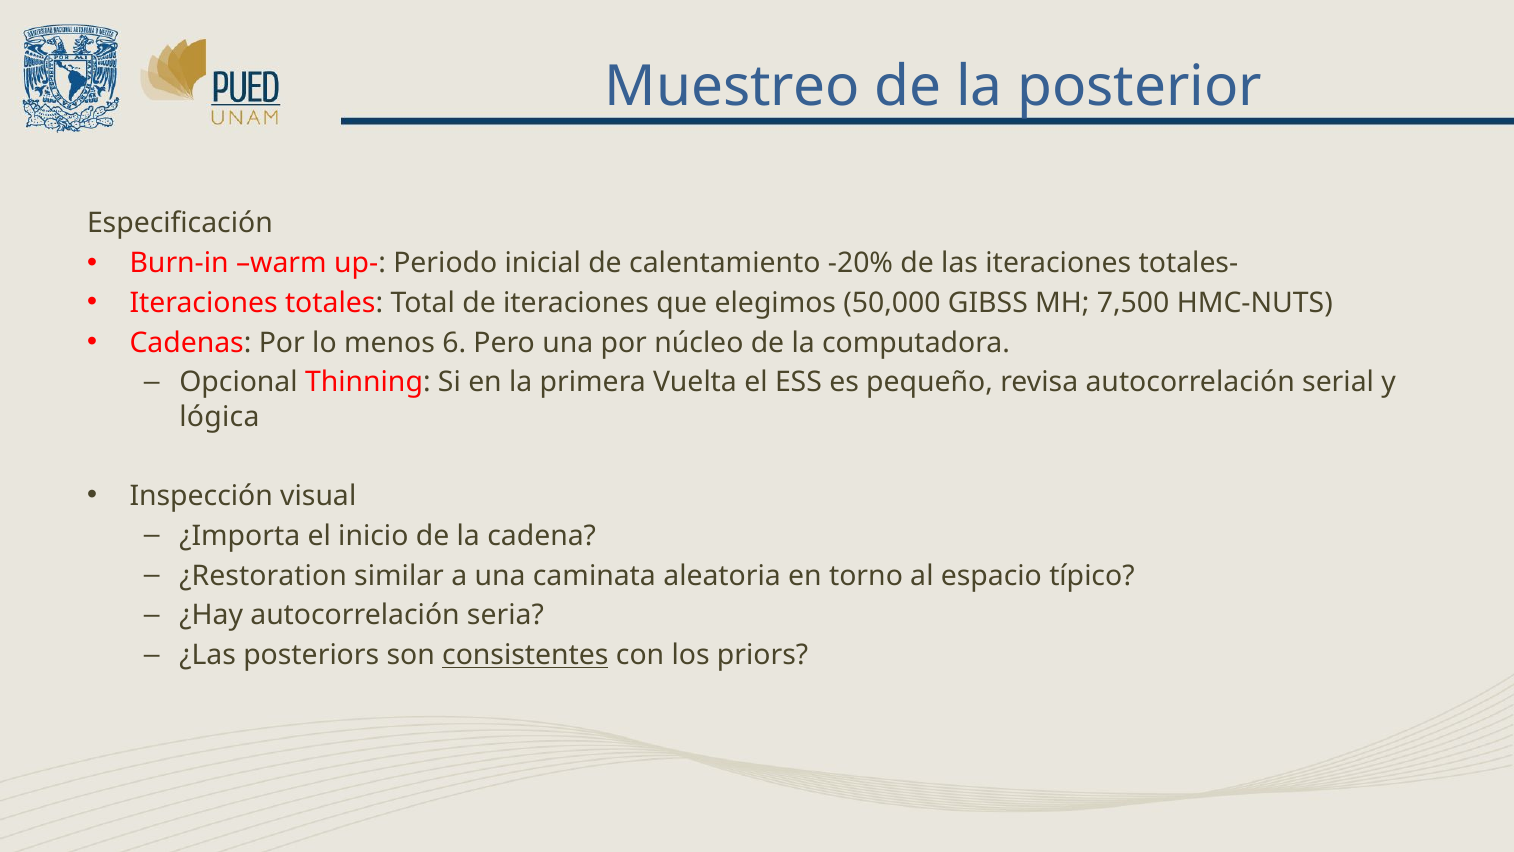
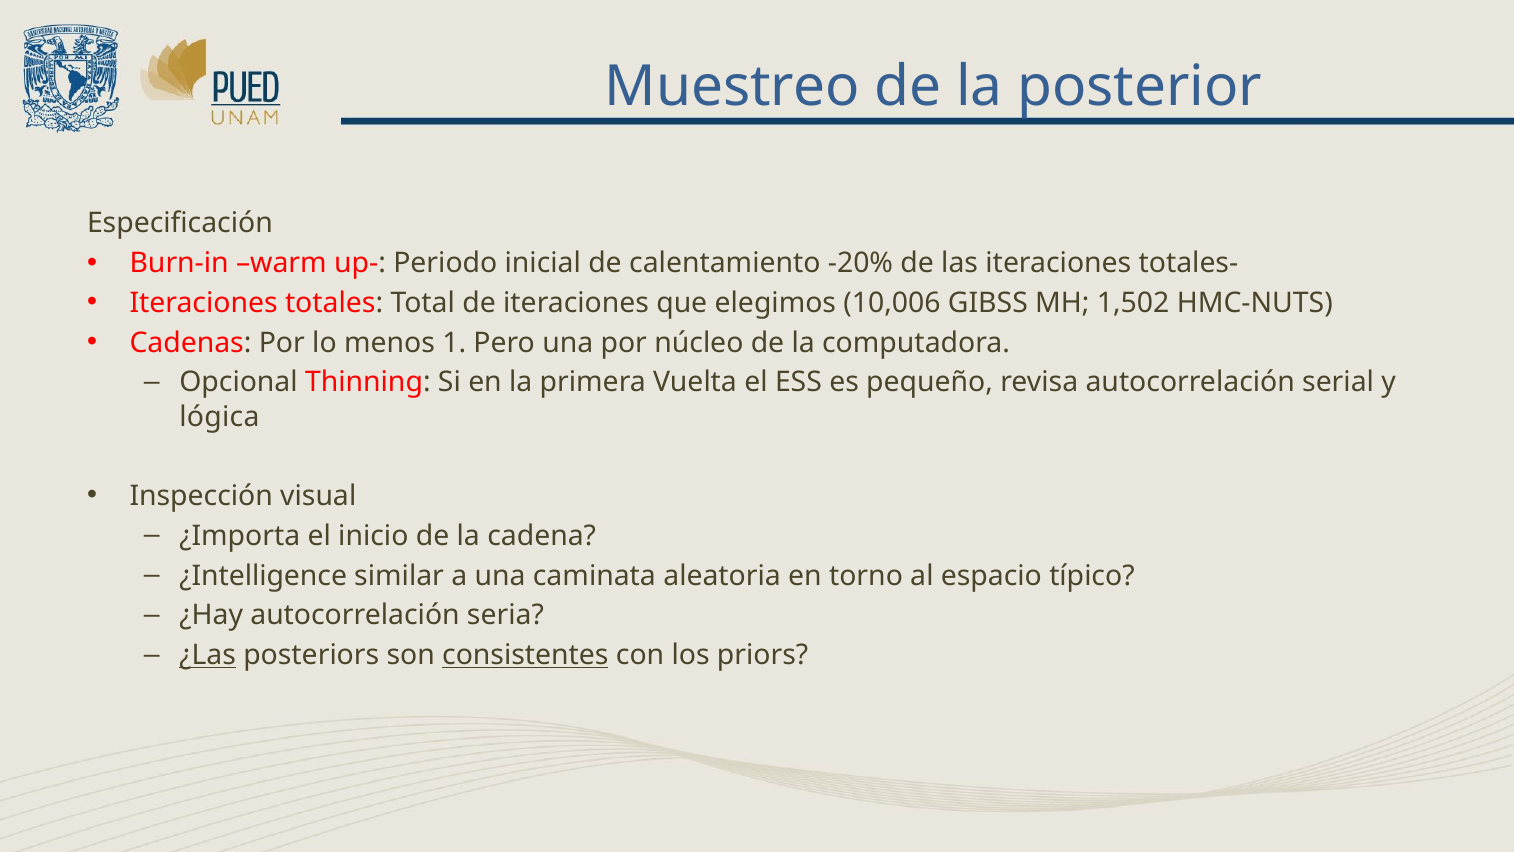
50,000: 50,000 -> 10,006
7,500: 7,500 -> 1,502
6: 6 -> 1
¿Restoration: ¿Restoration -> ¿Intelligence
¿Las underline: none -> present
